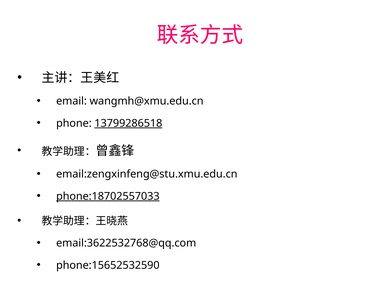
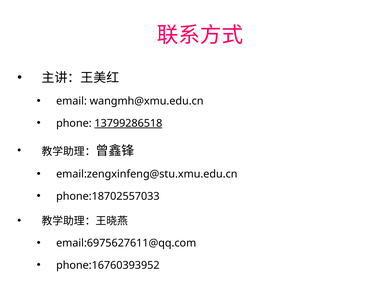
phone:18702557033 underline: present -> none
email:3622532768@qq.com: email:3622532768@qq.com -> email:6975627611@qq.com
phone:15652532590: phone:15652532590 -> phone:16760393952
